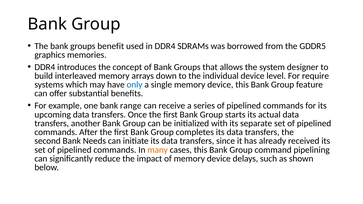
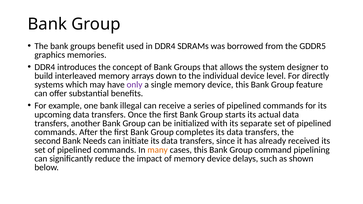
require: require -> directly
only colour: blue -> purple
range: range -> illegal
